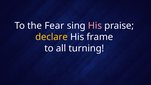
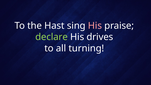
Fear: Fear -> Hast
declare colour: yellow -> light green
frame: frame -> drives
